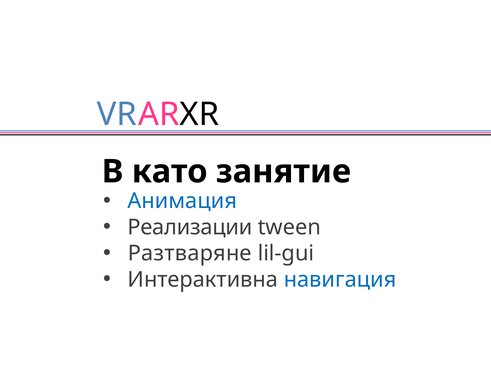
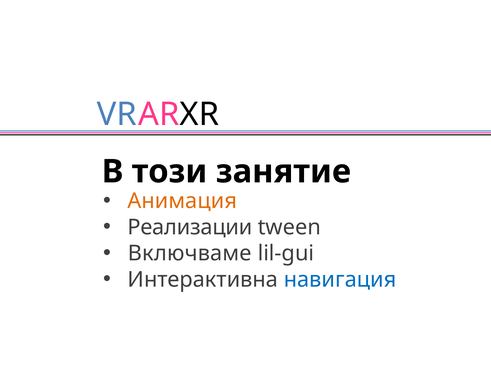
като: като -> този
Анимация colour: blue -> orange
Разтваряне: Разтваряне -> Включваме
